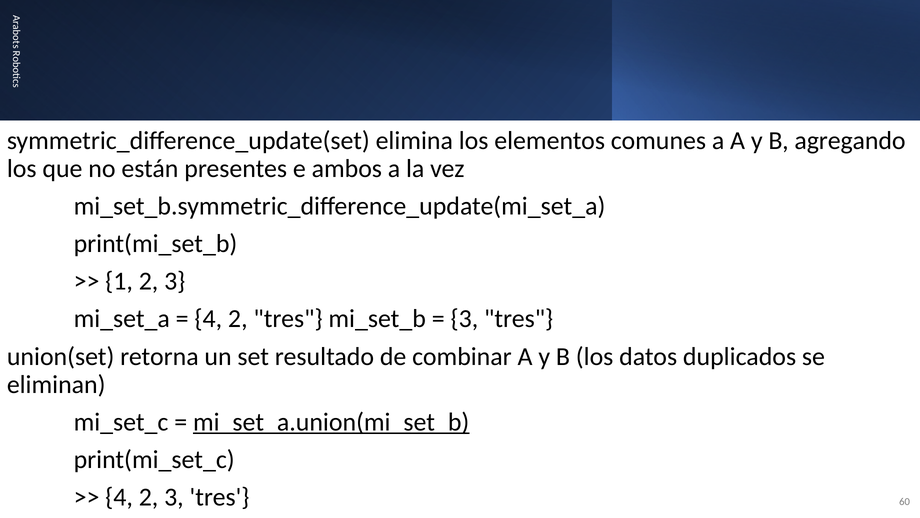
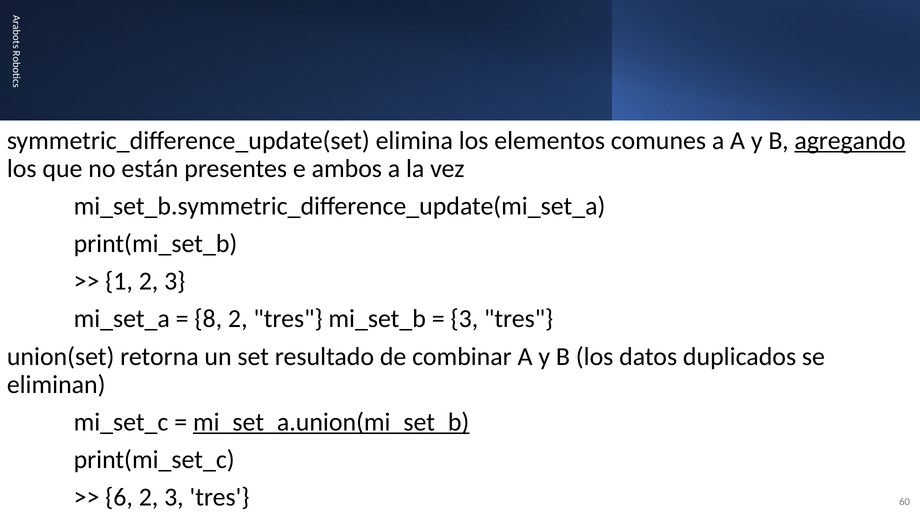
agregando underline: none -> present
4 at (208, 319): 4 -> 8
4 at (119, 497): 4 -> 6
